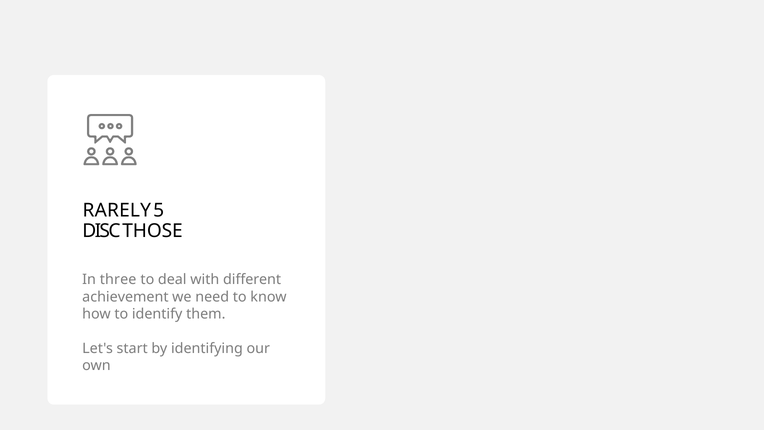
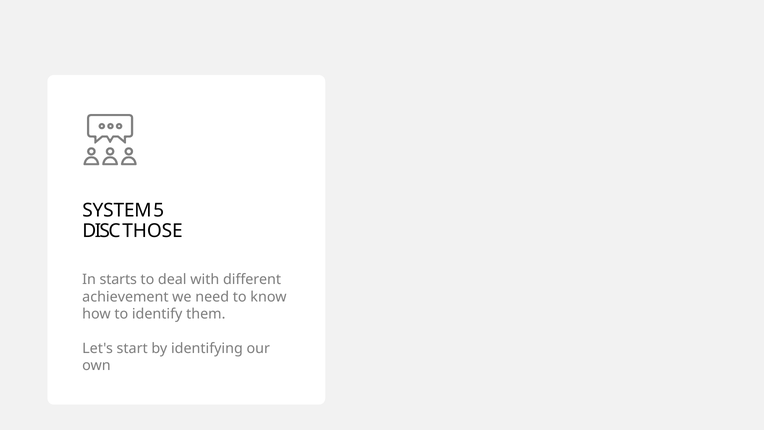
RARELY: RARELY -> SYSTEM
three: three -> starts
